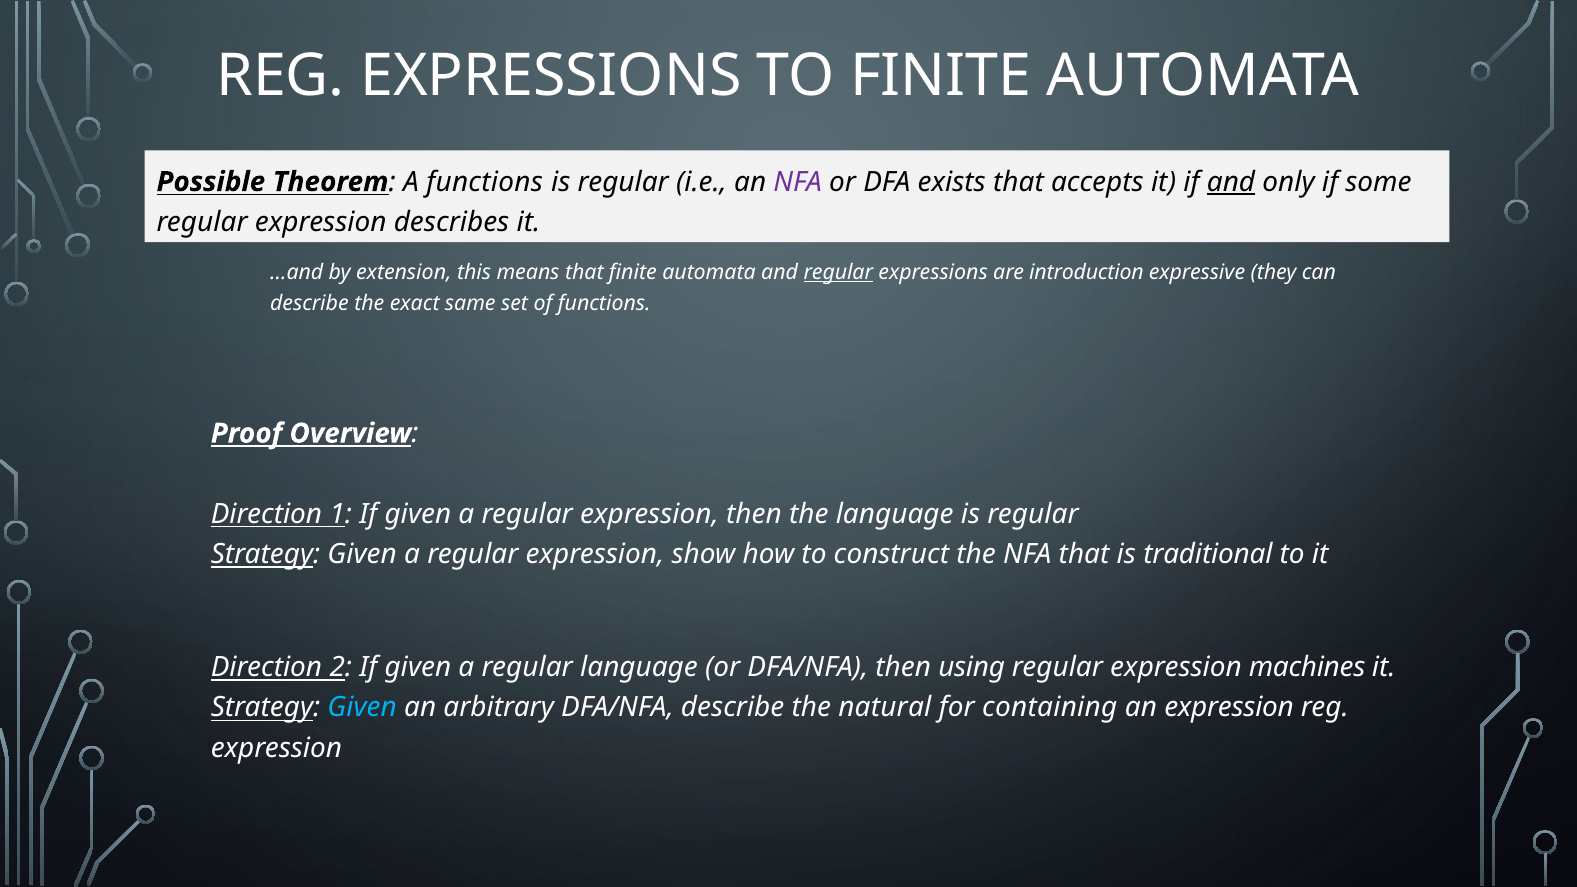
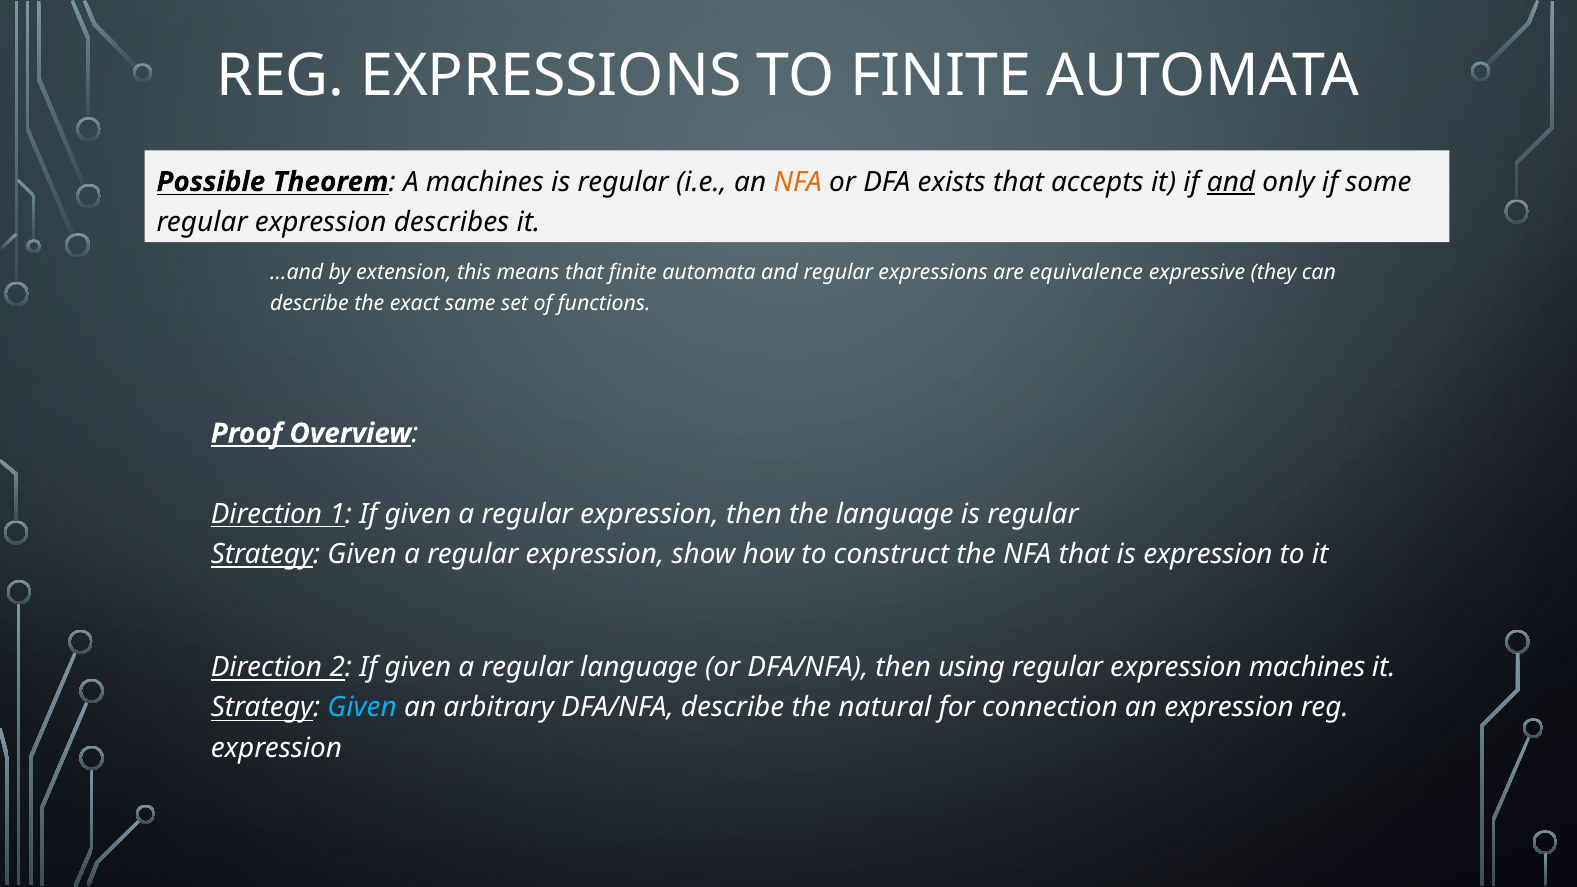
A functions: functions -> machines
NFA at (798, 182) colour: purple -> orange
regular at (838, 273) underline: present -> none
introduction: introduction -> equivalence
is traditional: traditional -> expression
containing: containing -> connection
